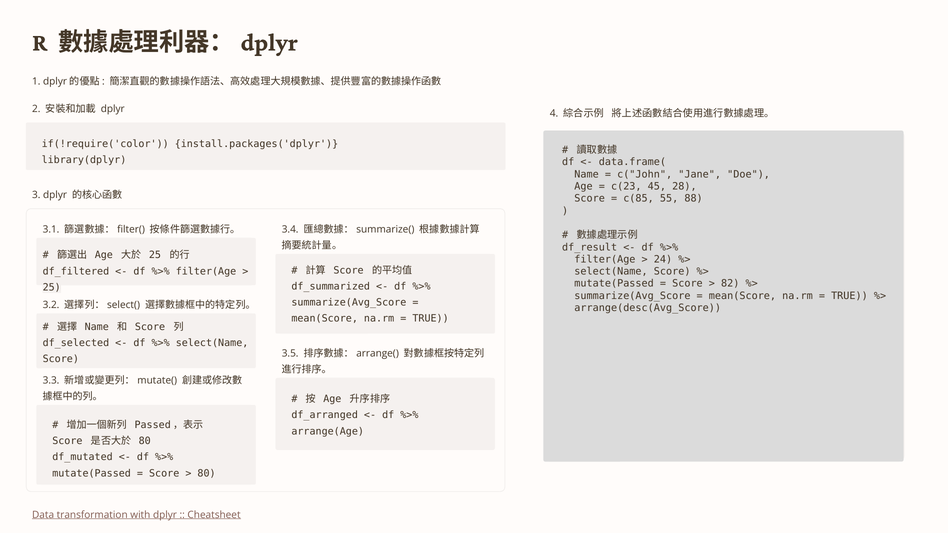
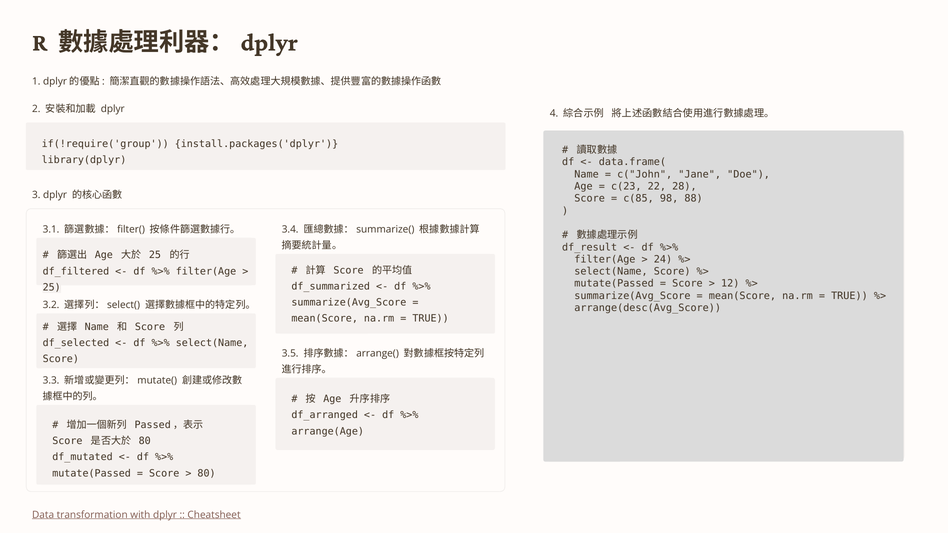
if(!require('color: if(!require('color -> if(!require('group
45: 45 -> 22
55: 55 -> 98
82: 82 -> 12
